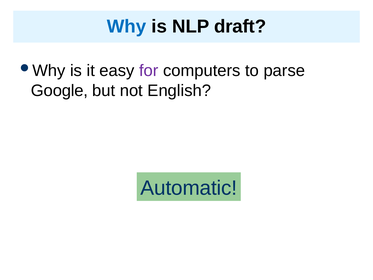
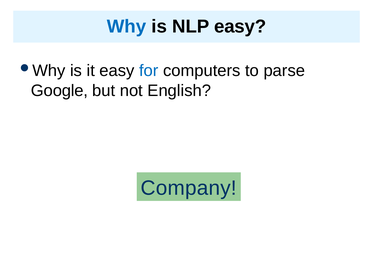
NLP draft: draft -> easy
for colour: purple -> blue
Automatic: Automatic -> Company
